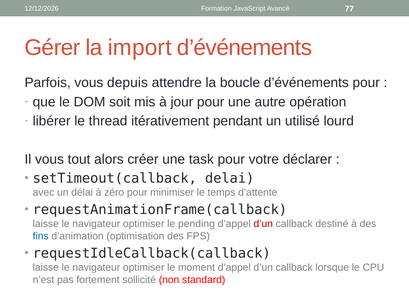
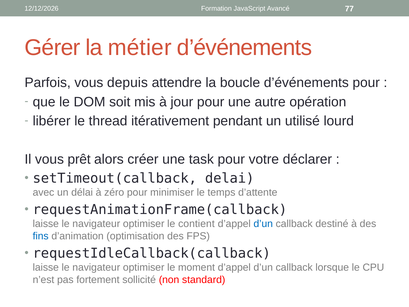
import: import -> métier
tout: tout -> prêt
pending: pending -> contient
d’un at (263, 224) colour: red -> blue
